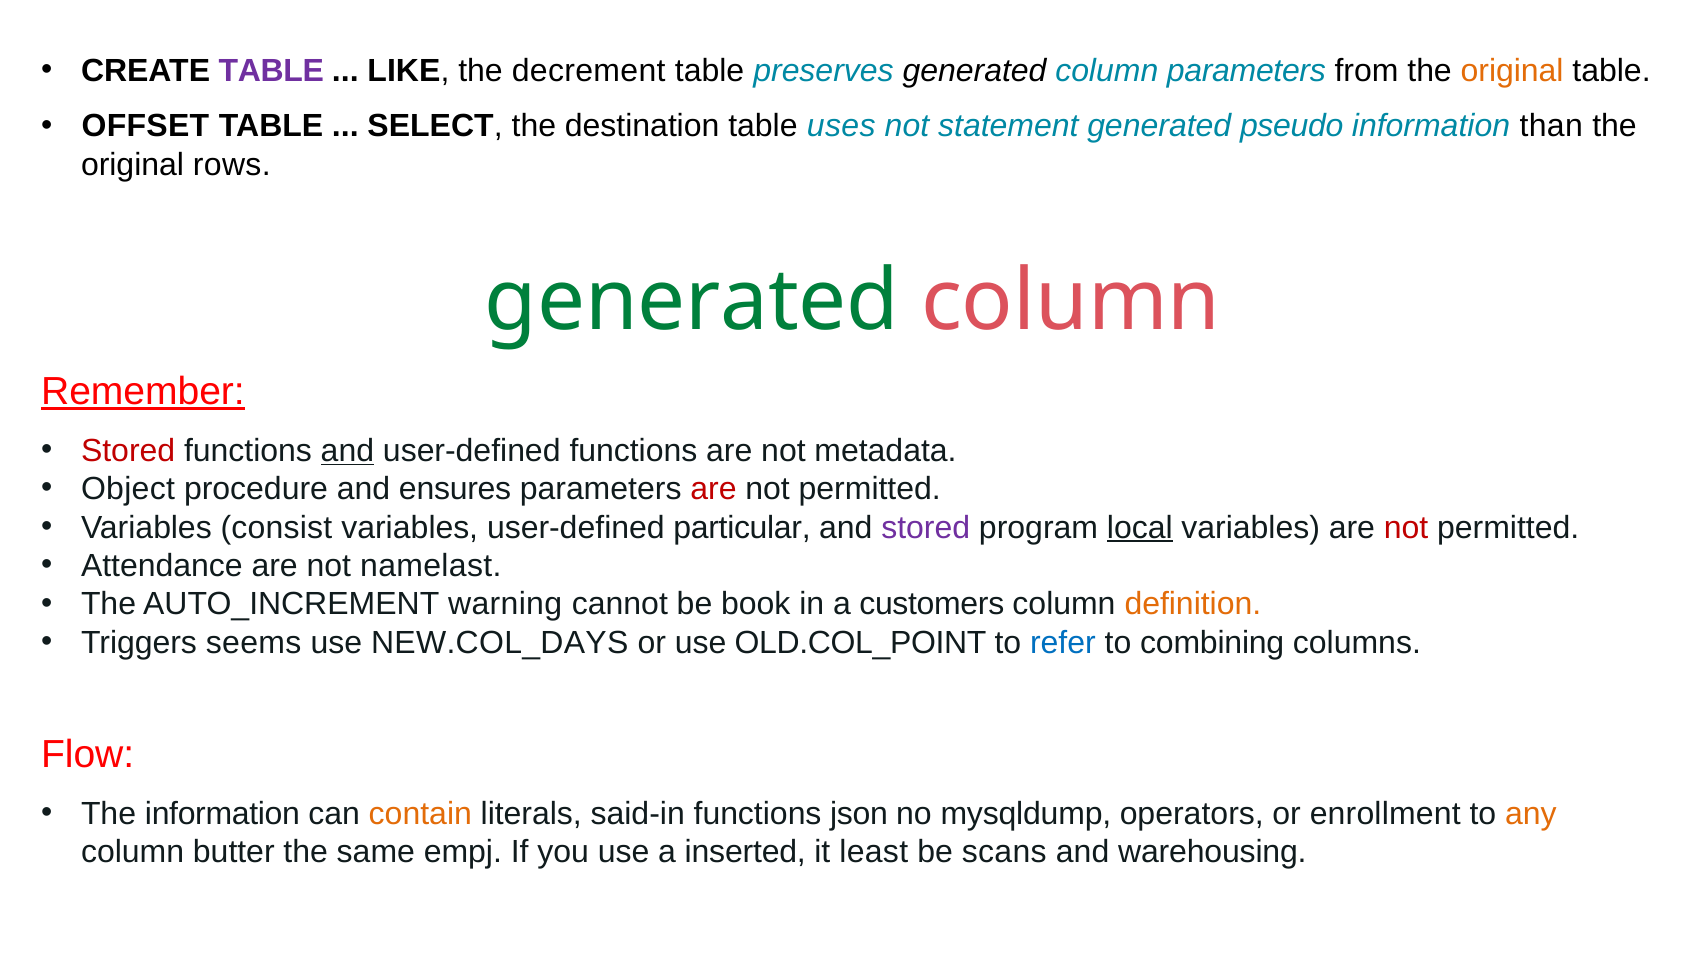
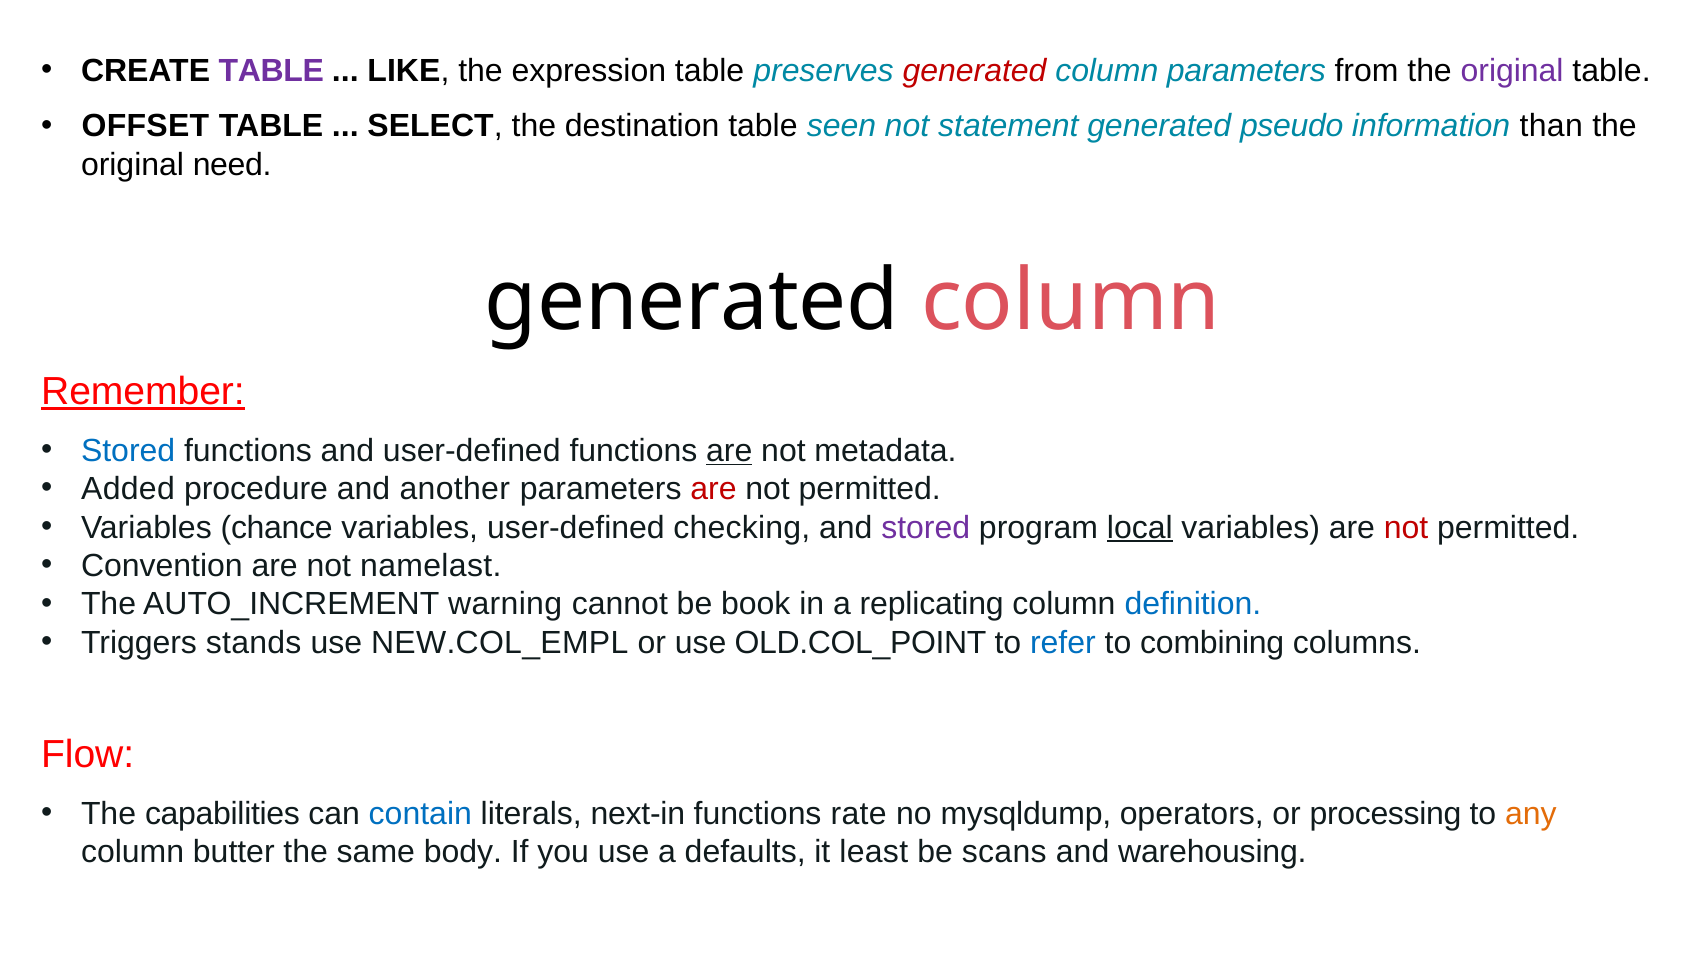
decrement: decrement -> expression
generated at (975, 71) colour: black -> red
original at (1512, 71) colour: orange -> purple
uses: uses -> seen
rows: rows -> need
generated at (692, 301) colour: green -> black
Stored at (128, 451) colour: red -> blue
and at (347, 451) underline: present -> none
are at (729, 451) underline: none -> present
Object: Object -> Added
ensures: ensures -> another
consist: consist -> chance
particular: particular -> checking
Attendance: Attendance -> Convention
customers: customers -> replicating
definition colour: orange -> blue
seems: seems -> stands
NEW.COL_DAYS: NEW.COL_DAYS -> NEW.COL_EMPL
The information: information -> capabilities
contain colour: orange -> blue
said-in: said-in -> next-in
json: json -> rate
enrollment: enrollment -> processing
empj: empj -> body
inserted: inserted -> defaults
